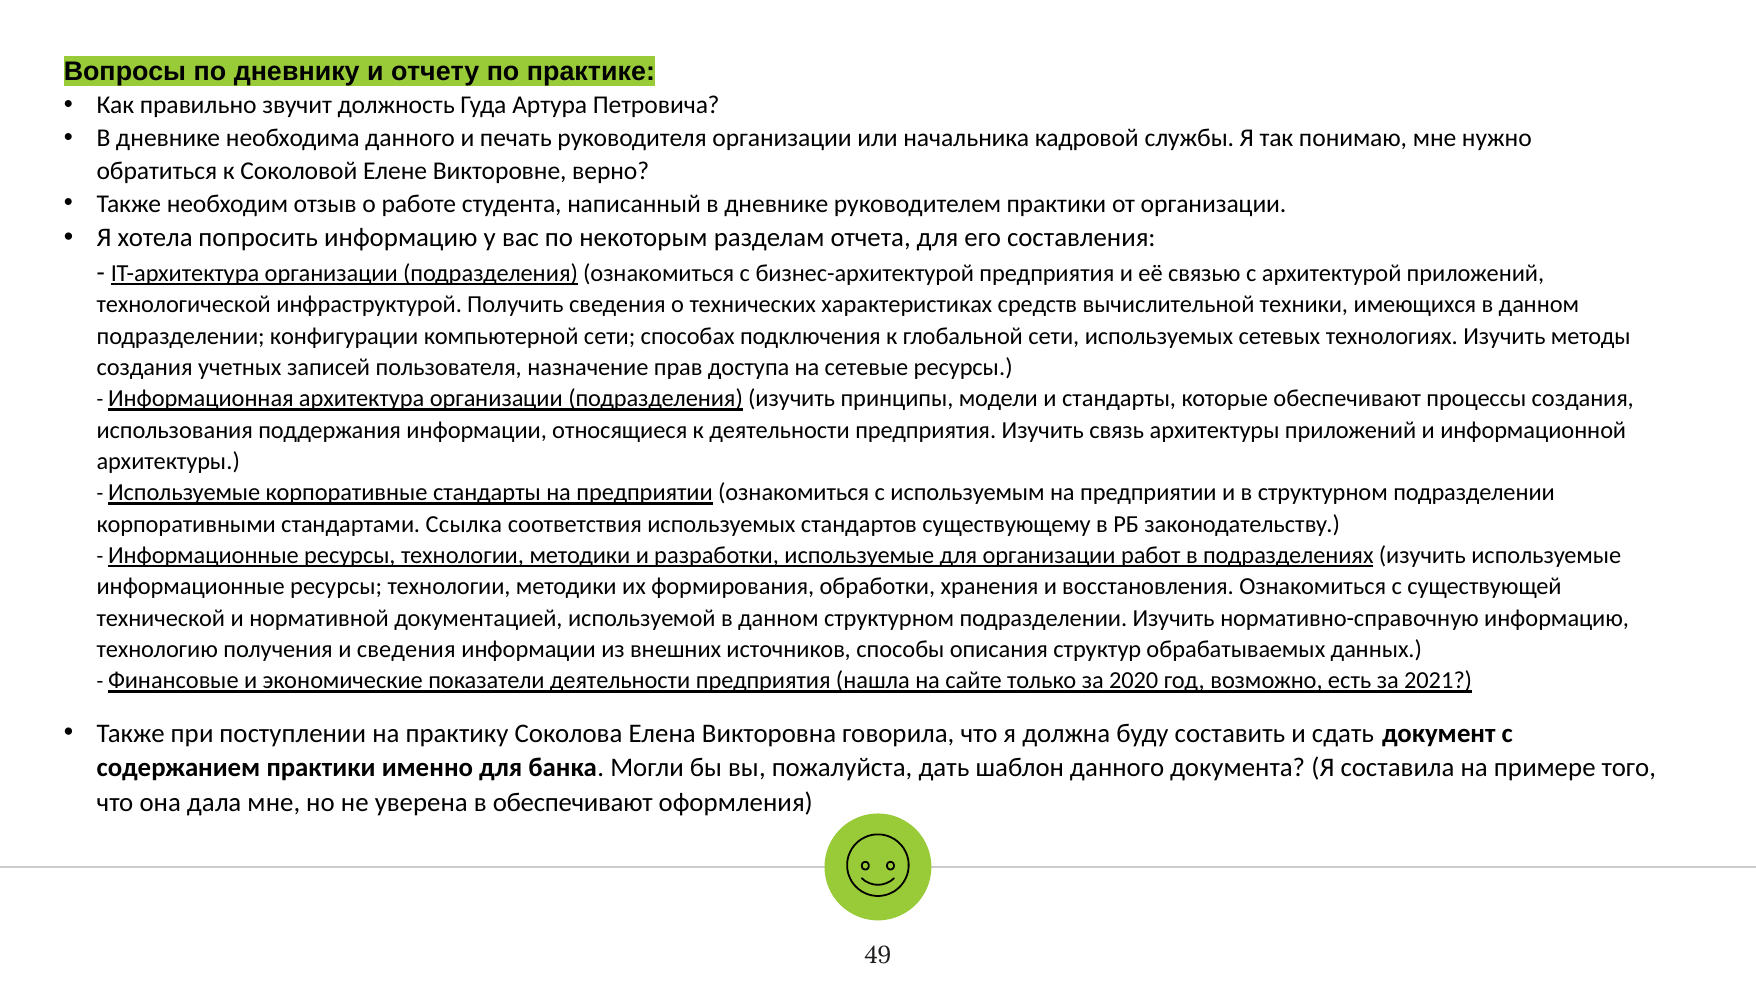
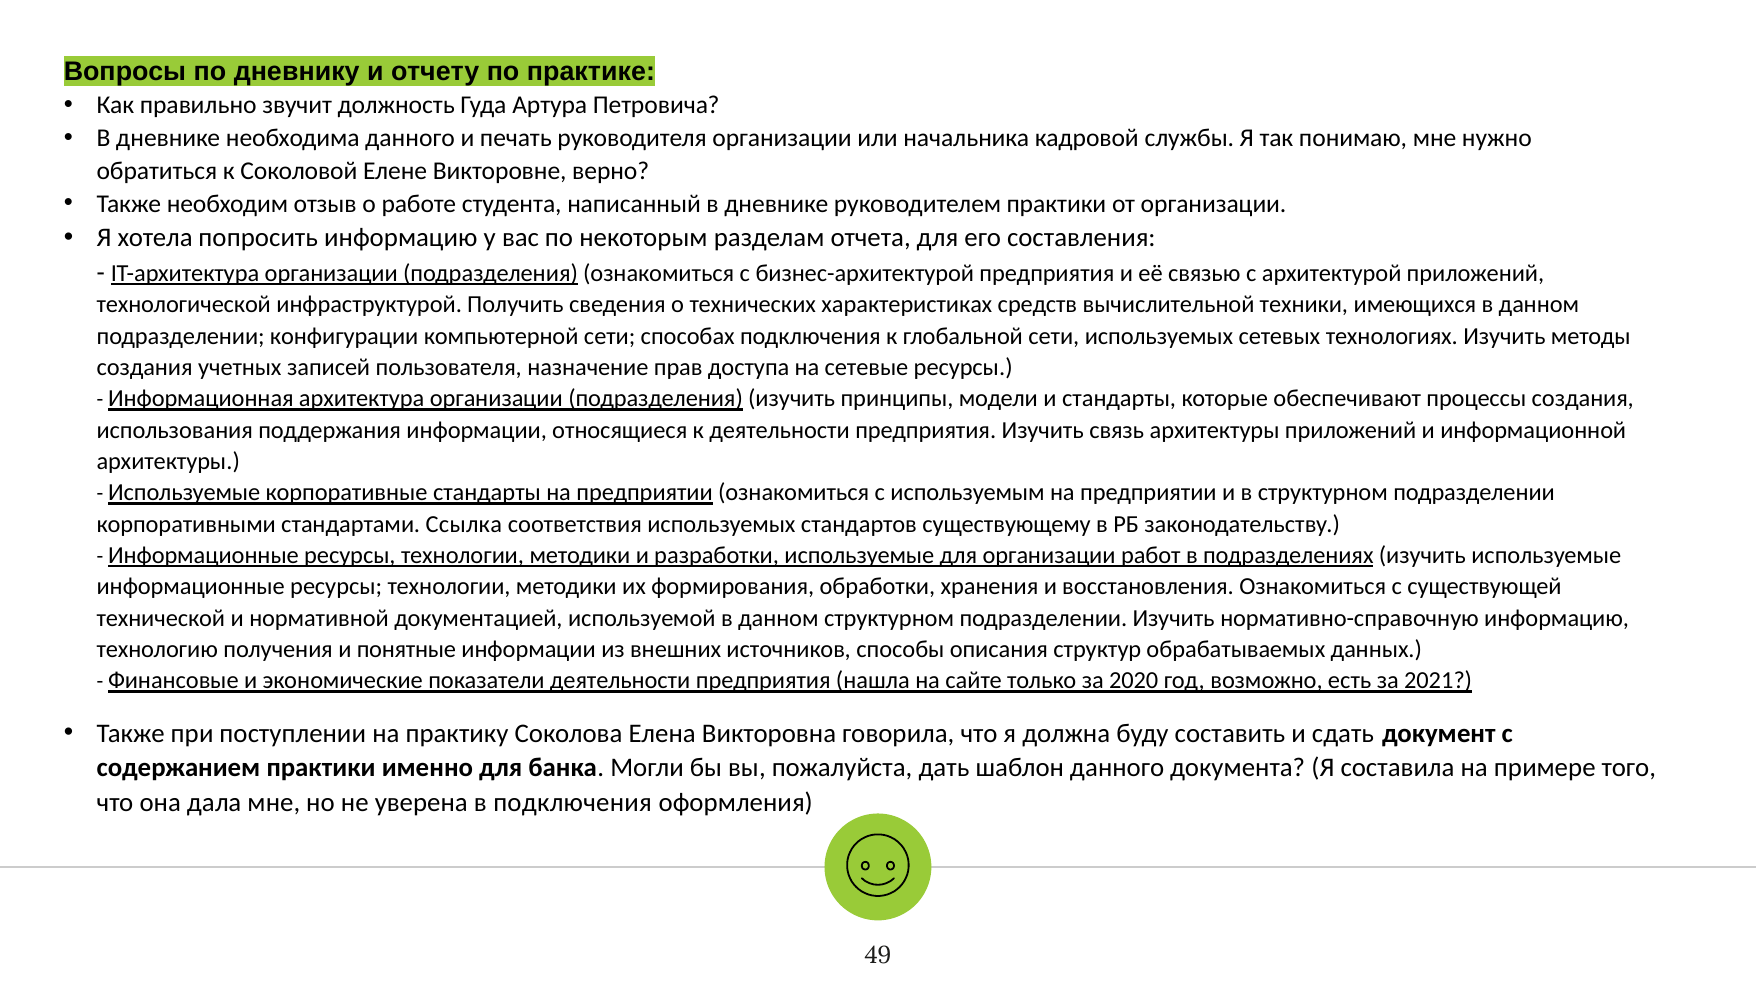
и сведения: сведения -> понятные
в обеспечивают: обеспечивают -> подключения
